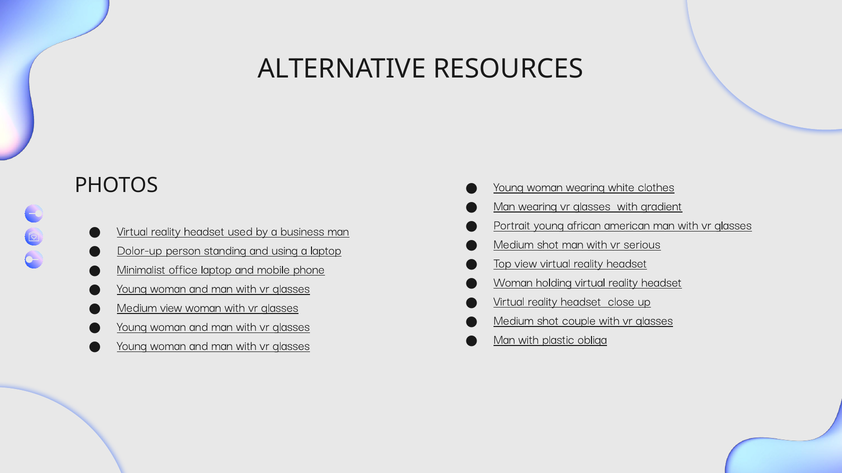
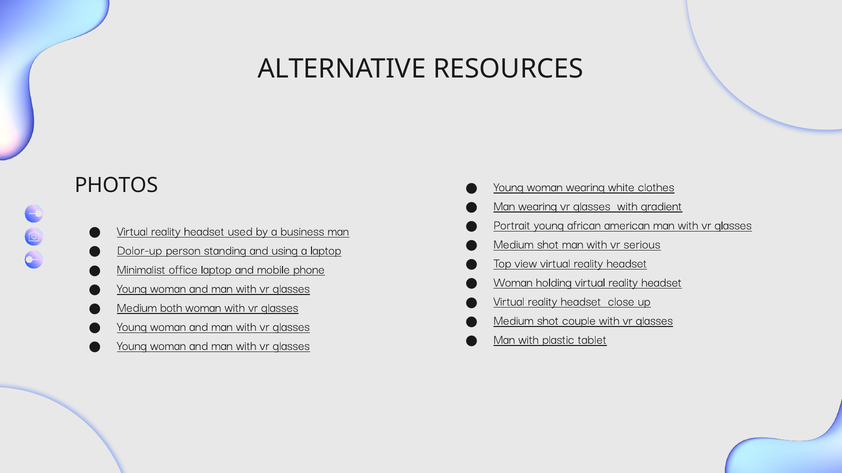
Medium view: view -> both
obliga: obliga -> tablet
